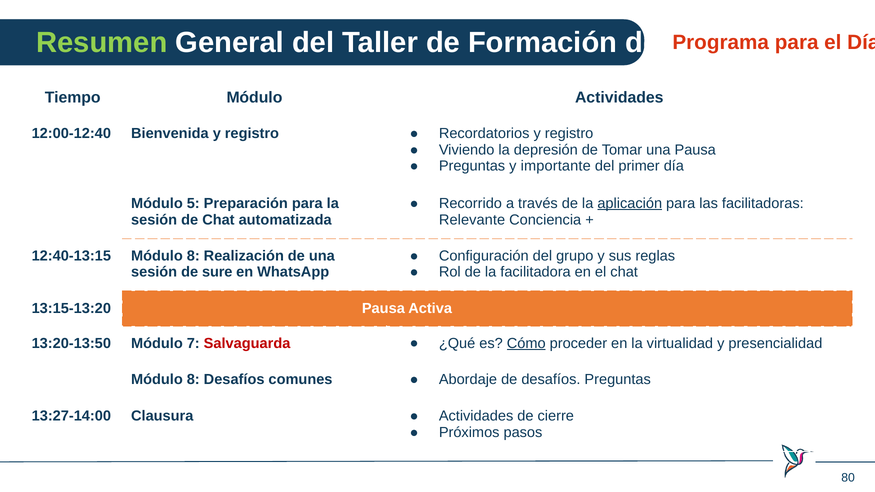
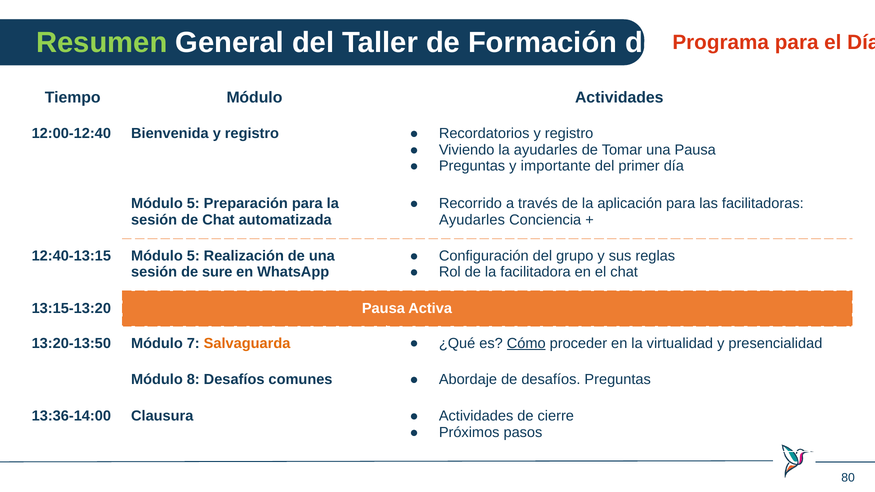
la depresión: depresión -> ayudarles
aplicación underline: present -> none
Relevante at (472, 220): Relevante -> Ayudarles
12:40-13:15 Módulo 8: 8 -> 5
Salvaguarda colour: red -> orange
13:27-14:00: 13:27-14:00 -> 13:36-14:00
